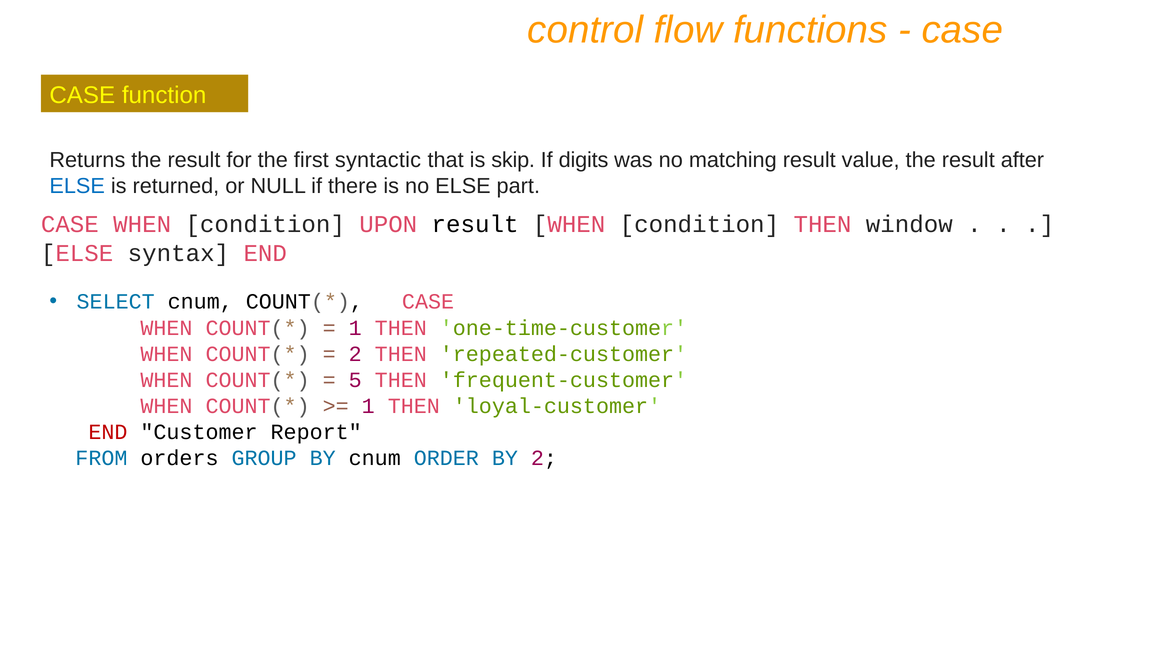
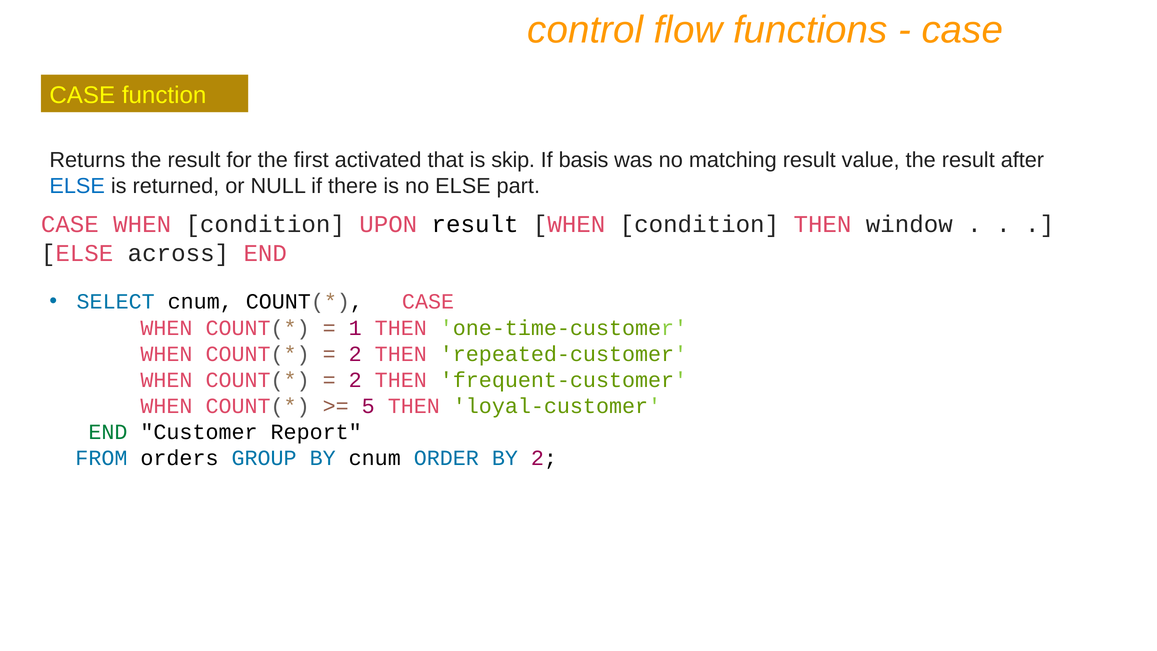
syntactic: syntactic -> activated
digits: digits -> basis
syntax: syntax -> across
5 at (355, 380): 5 -> 2
1 at (368, 406): 1 -> 5
END at (108, 432) colour: red -> green
